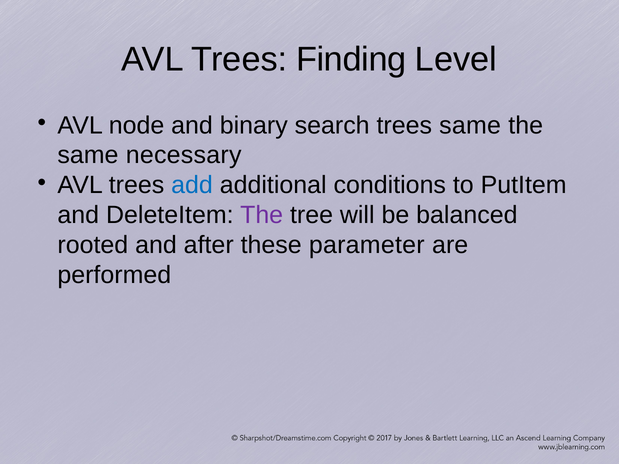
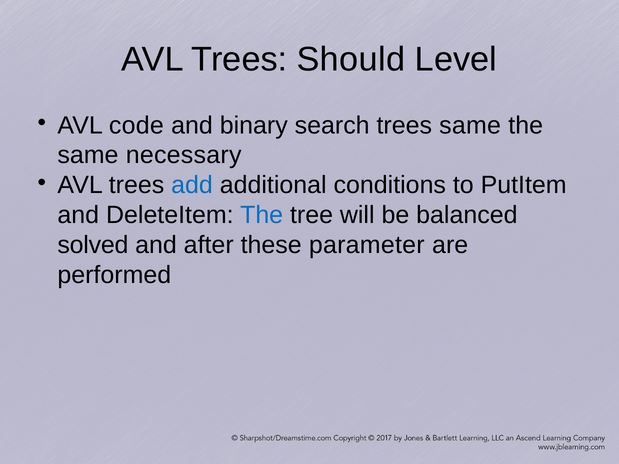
Finding: Finding -> Should
node: node -> code
The at (262, 215) colour: purple -> blue
rooted: rooted -> solved
